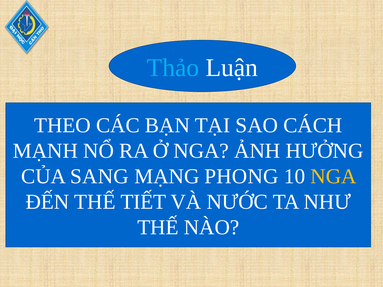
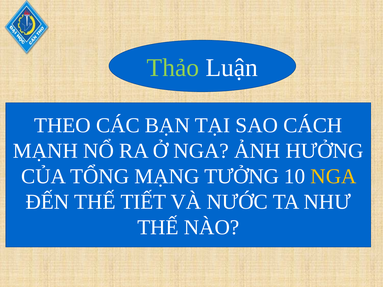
Thảo colour: light blue -> light green
SANG: SANG -> TỔNG
PHONG: PHONG -> TƯỞNG
